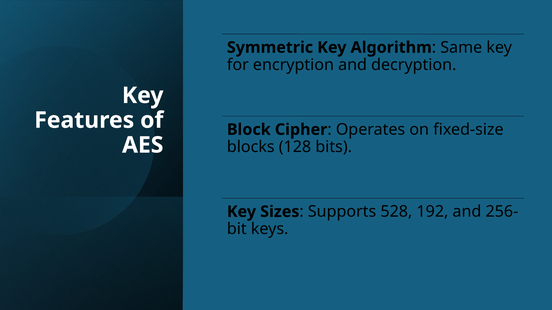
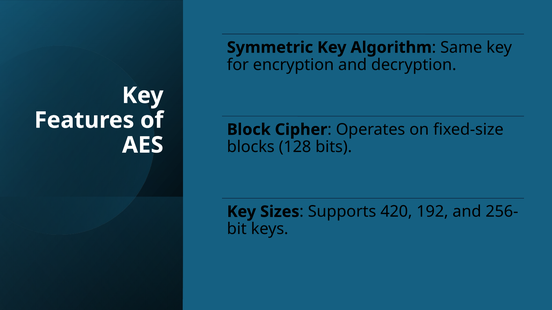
528: 528 -> 420
